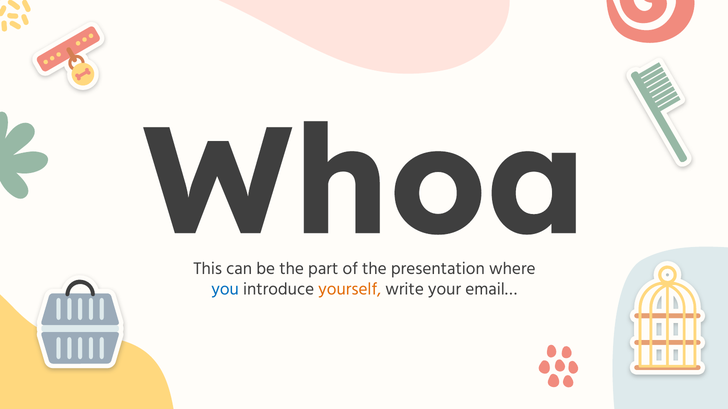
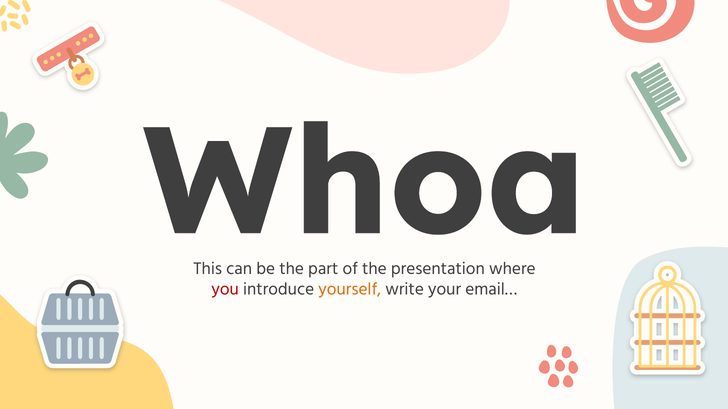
you colour: blue -> red
